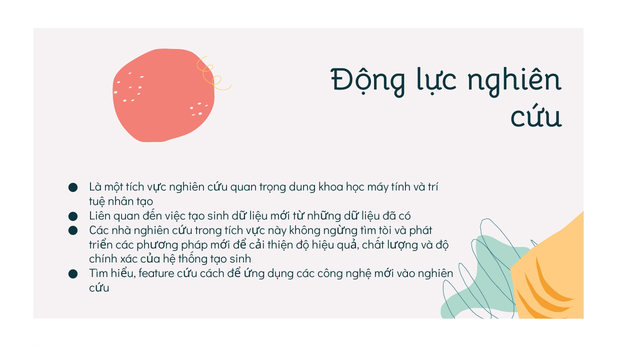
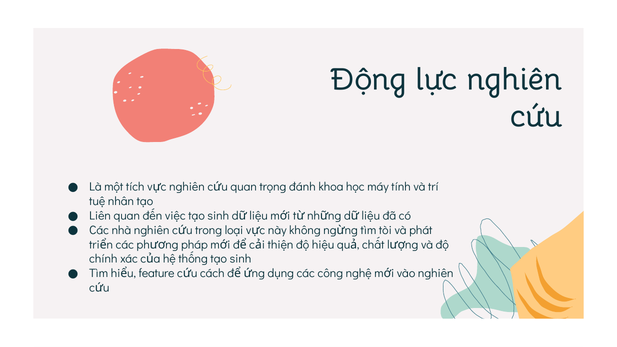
dung: dung -> đánh
trong tích: tích -> loại
